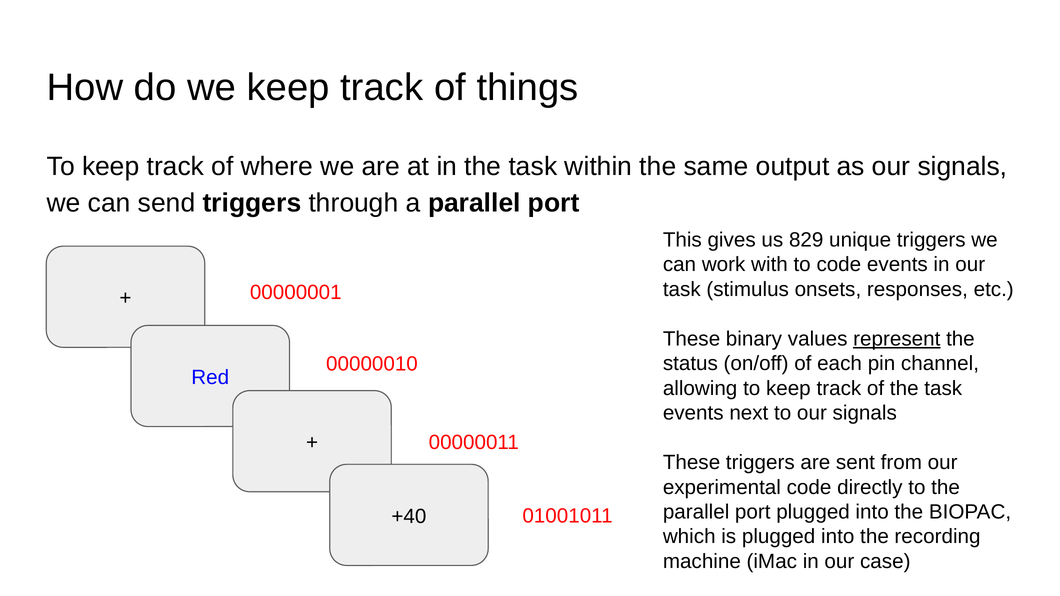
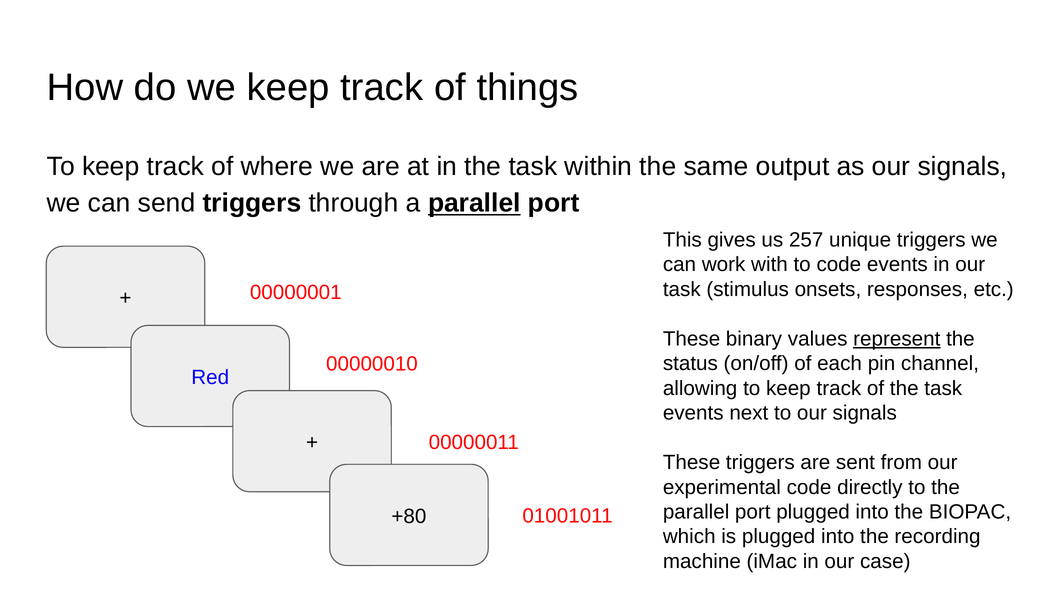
parallel at (474, 203) underline: none -> present
829: 829 -> 257
+40: +40 -> +80
